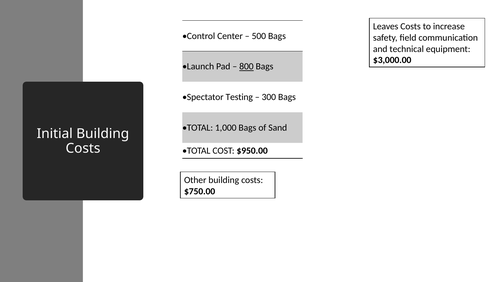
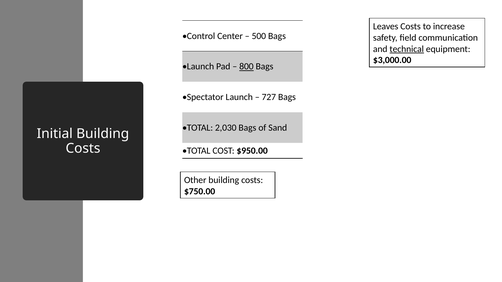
technical underline: none -> present
Spectator Testing: Testing -> Launch
300: 300 -> 727
1,000: 1,000 -> 2,030
